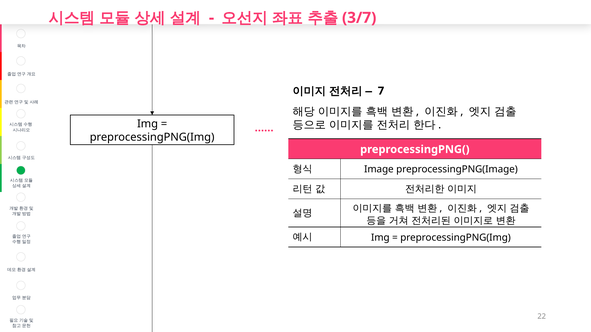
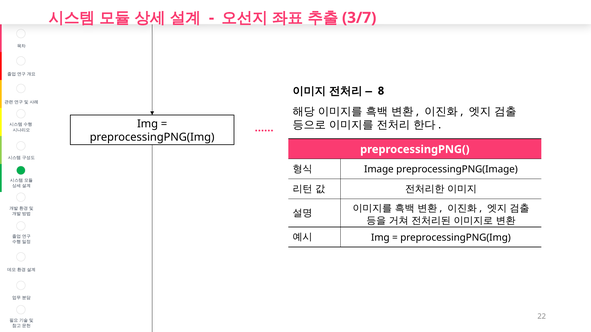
7: 7 -> 8
